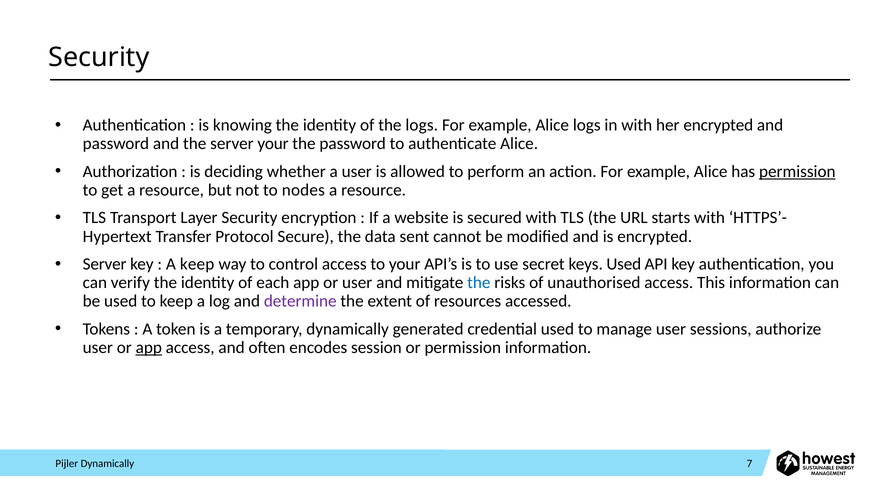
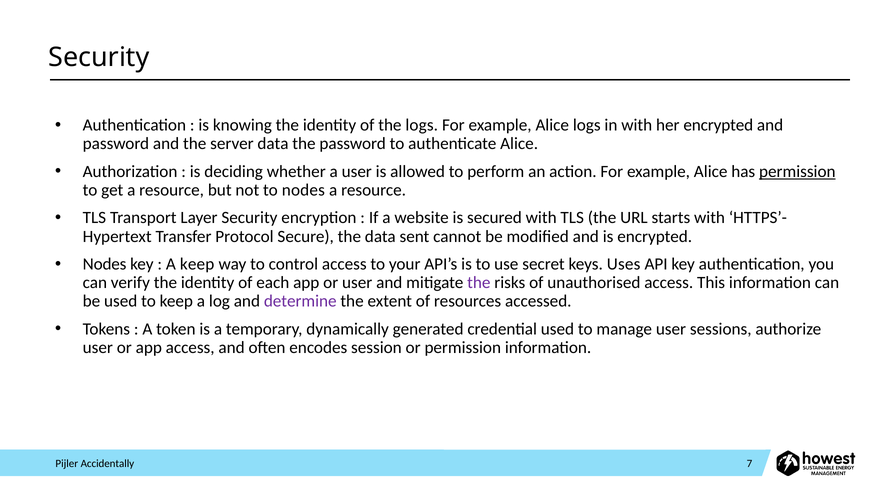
server your: your -> data
Server at (105, 264): Server -> Nodes
keys Used: Used -> Uses
the at (479, 282) colour: blue -> purple
app at (149, 347) underline: present -> none
Pijler Dynamically: Dynamically -> Accidentally
